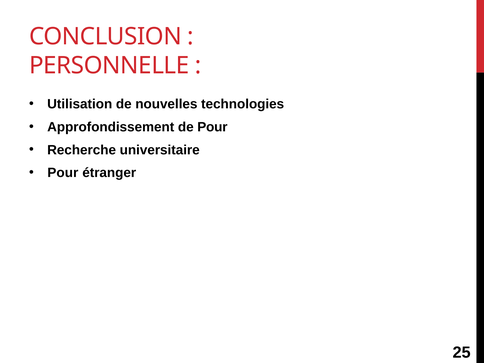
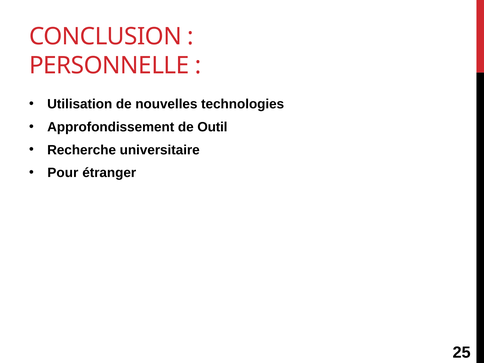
de Pour: Pour -> Outil
